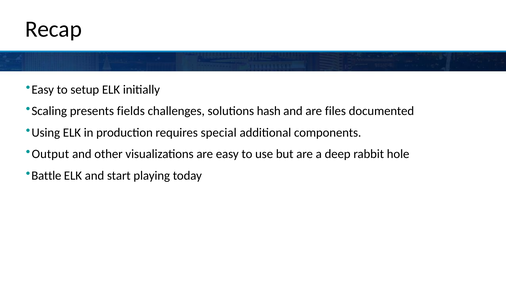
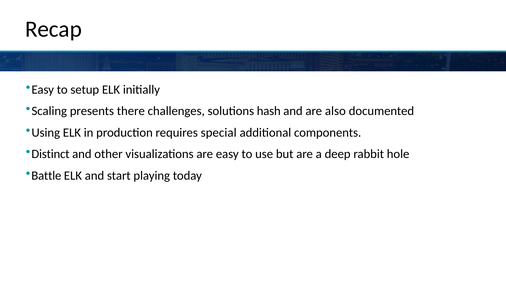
fields: fields -> there
files: files -> also
Output: Output -> Distinct
